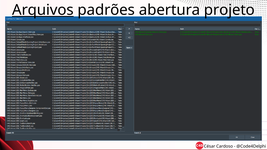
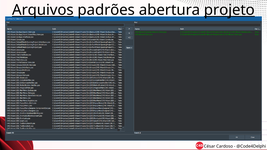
projeto underline: none -> present
